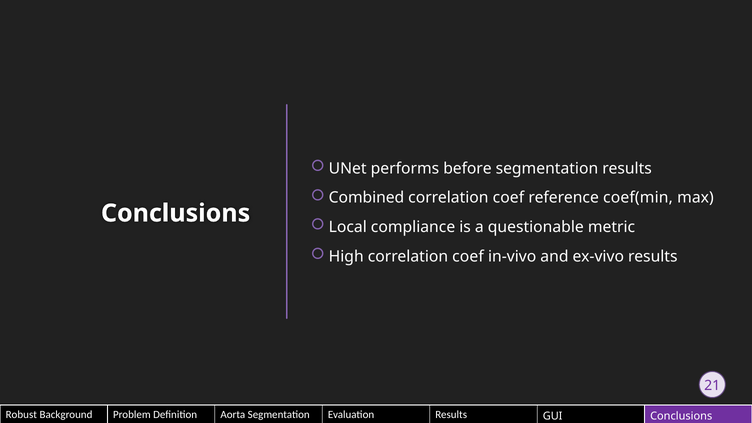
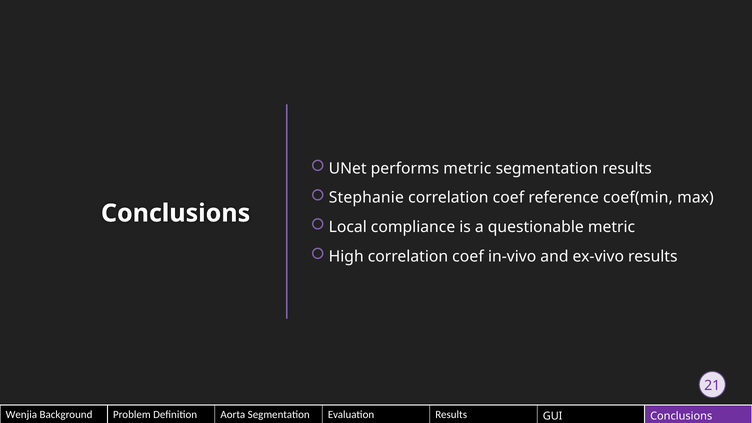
performs before: before -> metric
Combined: Combined -> Stephanie
Robust: Robust -> Wenjia
